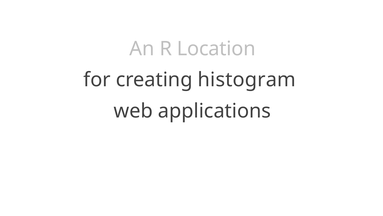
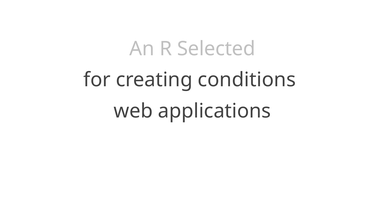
Location: Location -> Selected
histogram: histogram -> conditions
